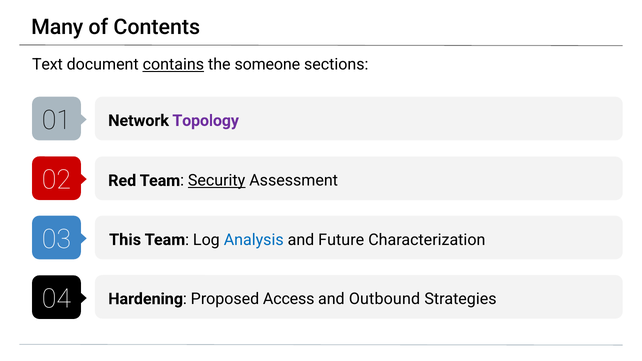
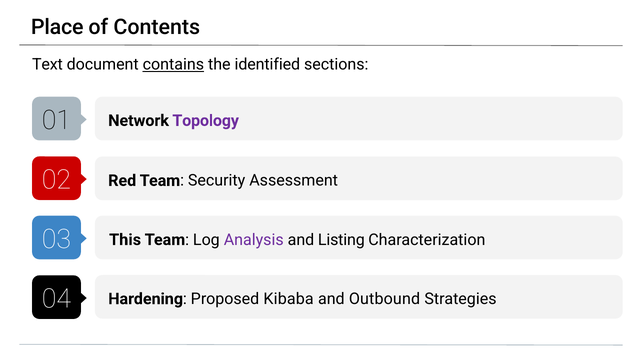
Many: Many -> Place
someone: someone -> identified
Security underline: present -> none
Analysis colour: blue -> purple
Future: Future -> Listing
Access: Access -> Kibaba
